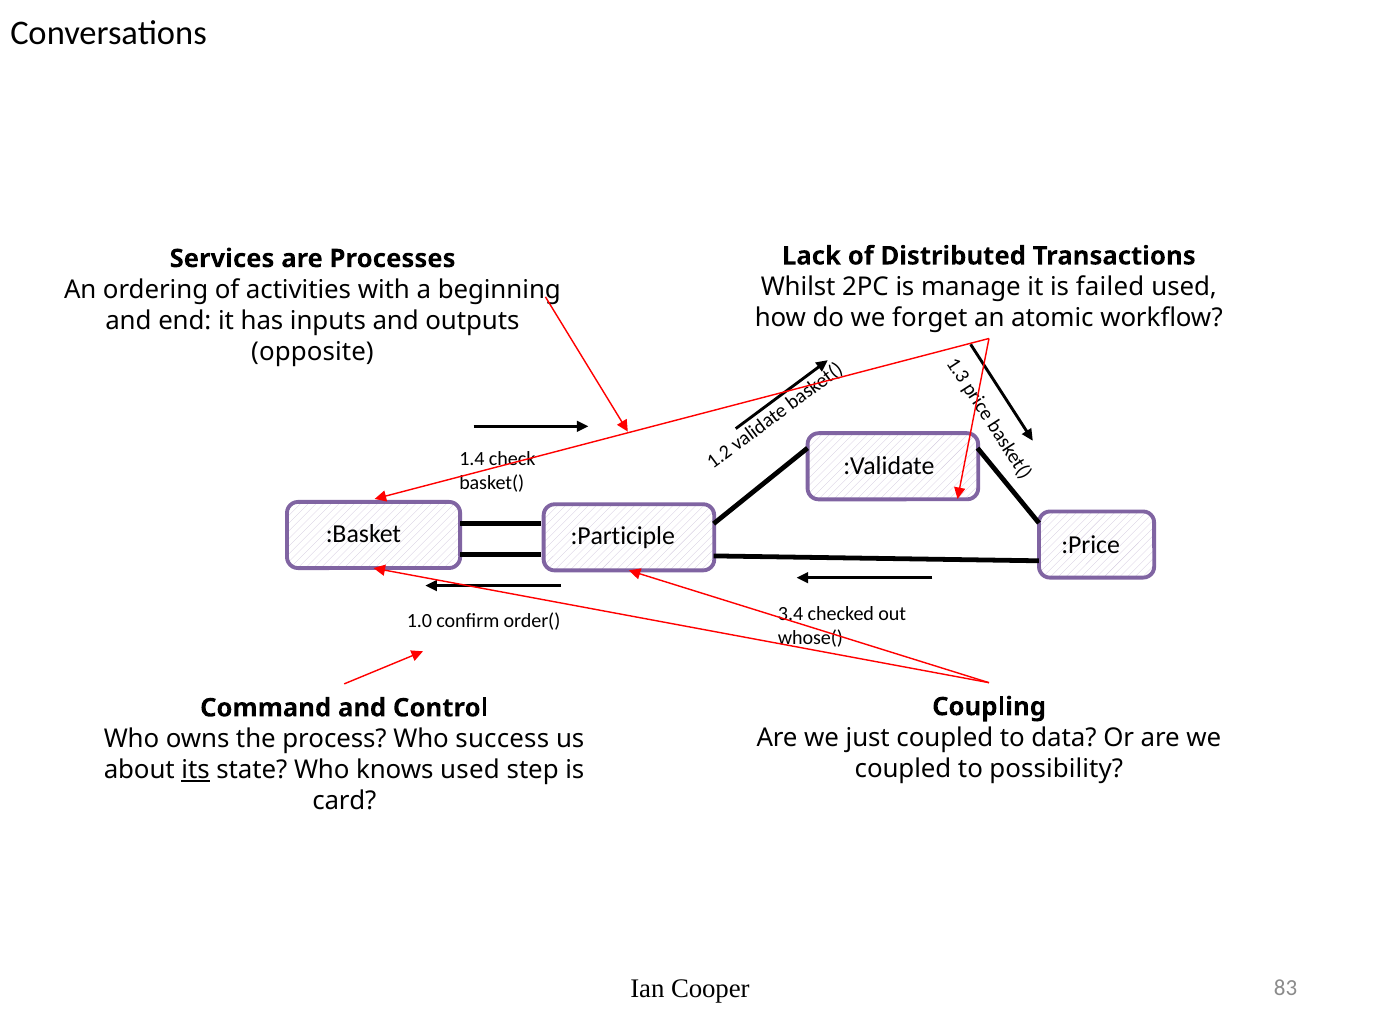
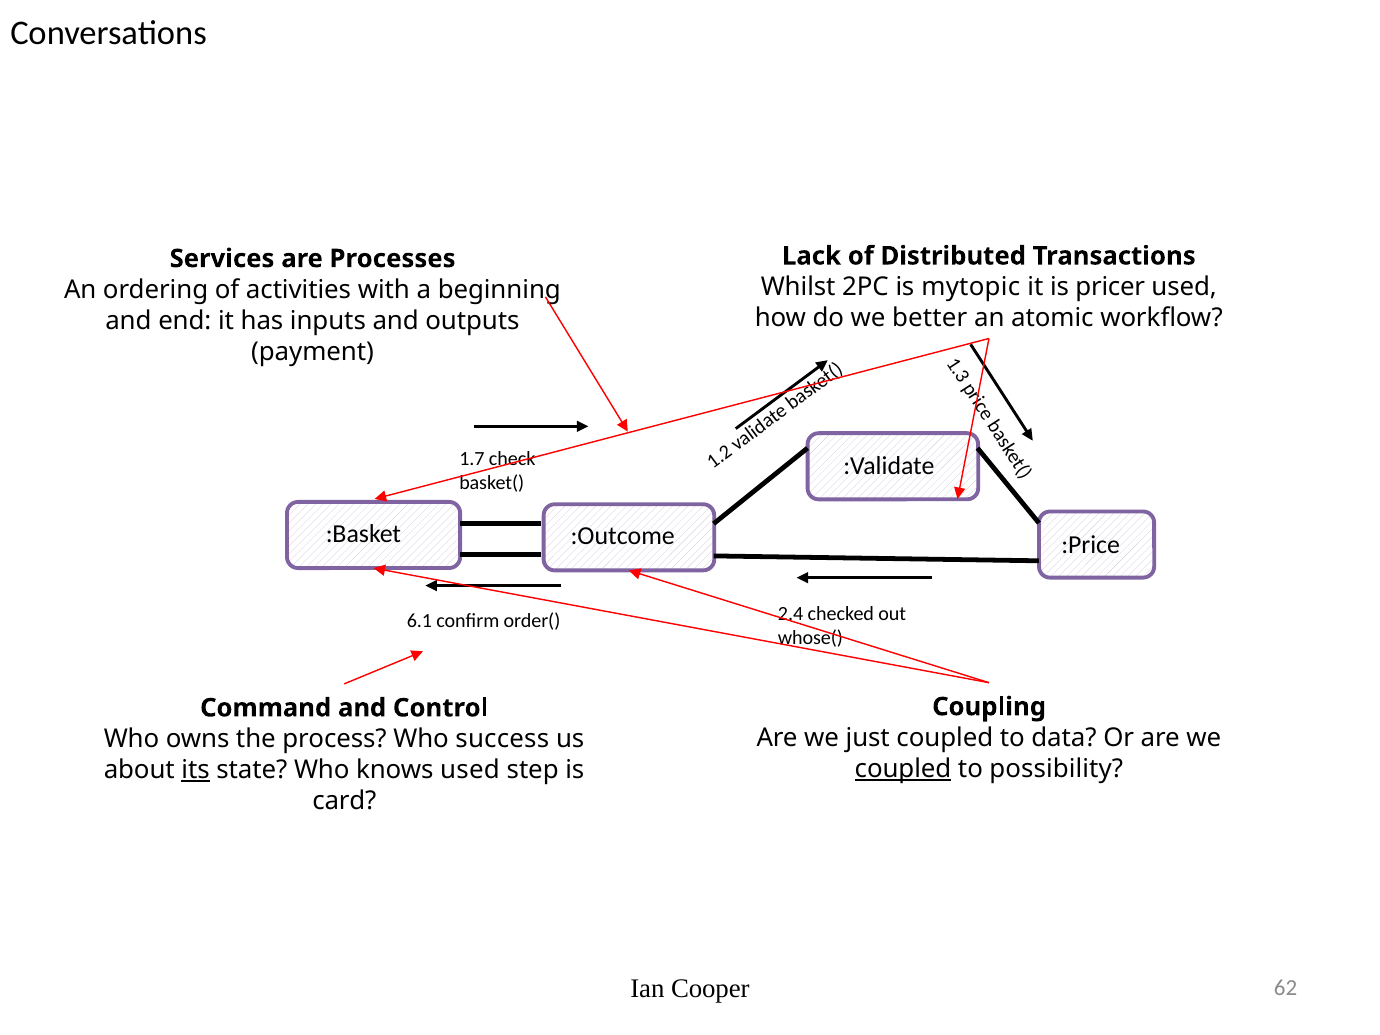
manage: manage -> mytopic
failed: failed -> pricer
forget: forget -> better
opposite: opposite -> payment
1.4: 1.4 -> 1.7
:Participle: :Participle -> :Outcome
3.4: 3.4 -> 2.4
1.0: 1.0 -> 6.1
coupled at (903, 769) underline: none -> present
83: 83 -> 62
